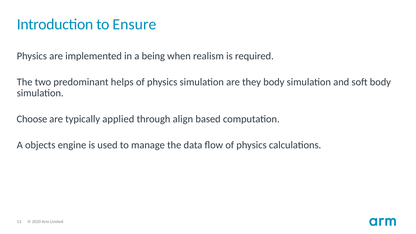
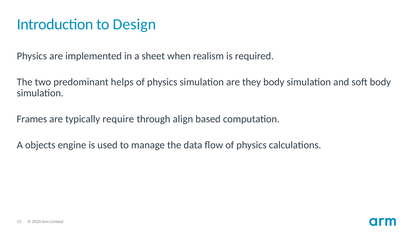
Ensure: Ensure -> Design
being: being -> sheet
Choose: Choose -> Frames
applied: applied -> require
